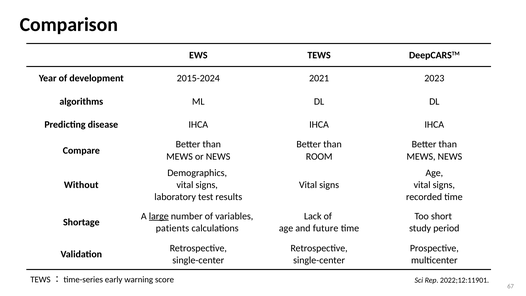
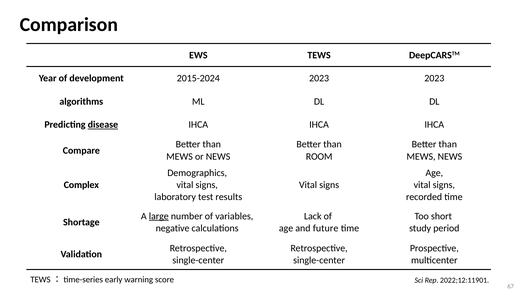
2015-2024 2021: 2021 -> 2023
disease underline: none -> present
Without: Without -> Complex
patients: patients -> negative
